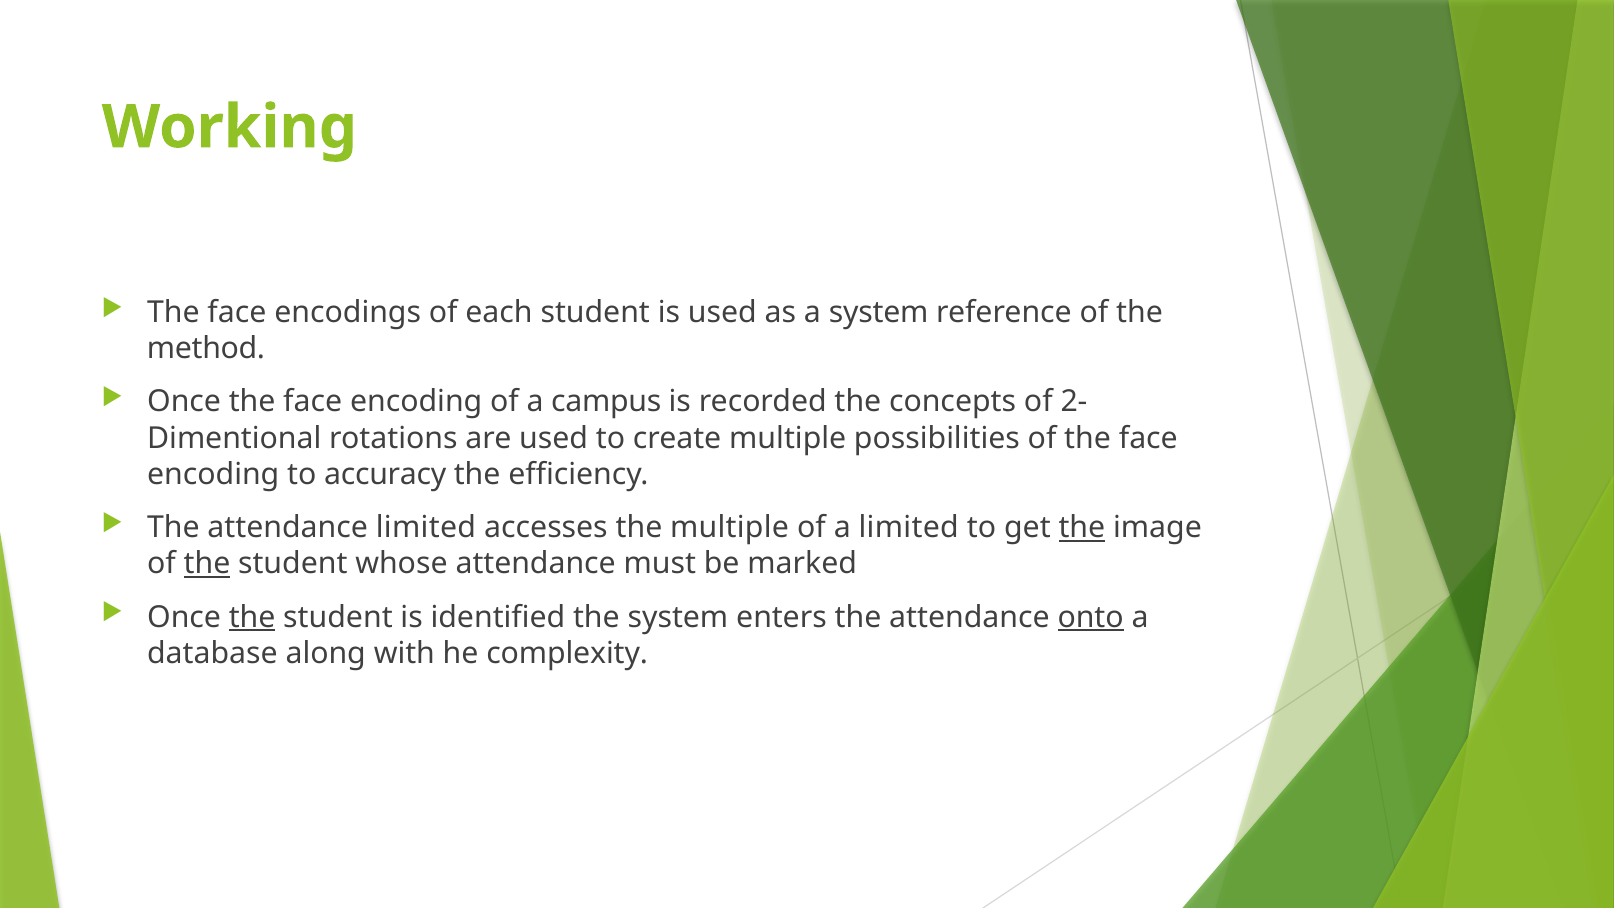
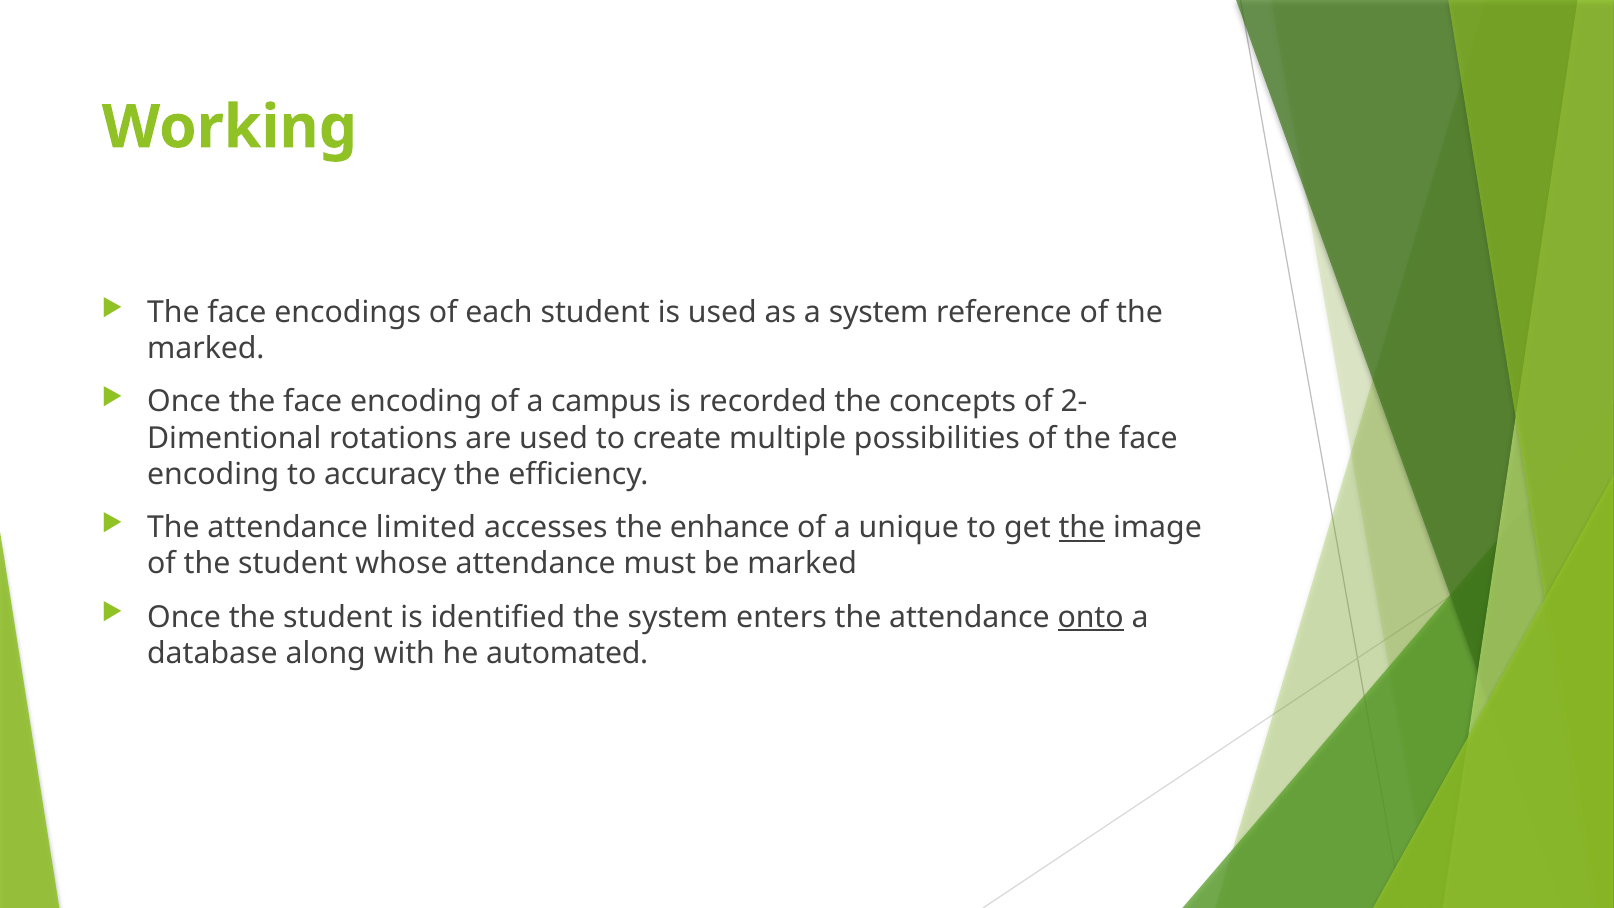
method at (206, 349): method -> marked
the multiple: multiple -> enhance
a limited: limited -> unique
the at (207, 564) underline: present -> none
the at (252, 617) underline: present -> none
complexity: complexity -> automated
